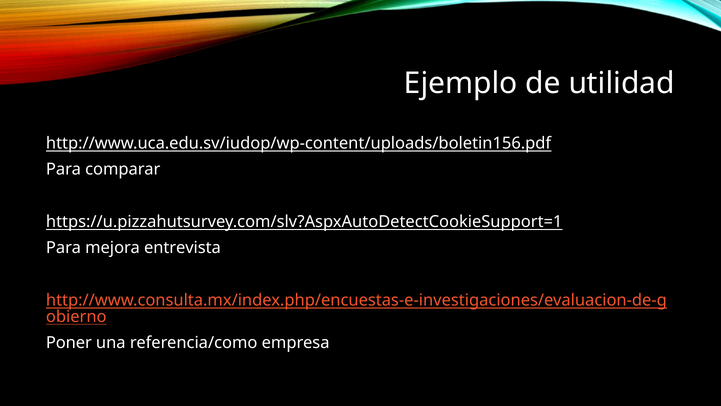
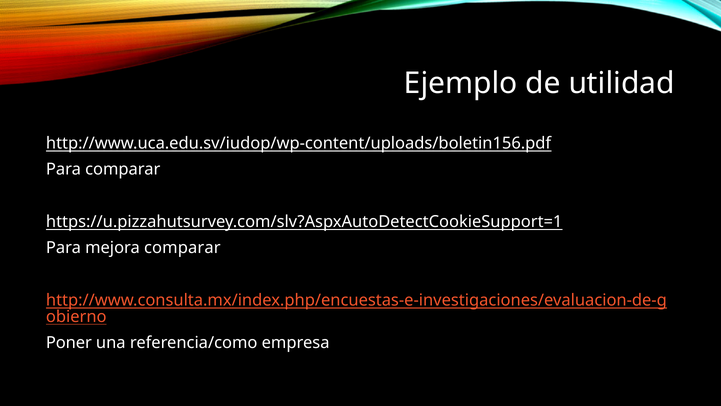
mejora entrevista: entrevista -> comparar
